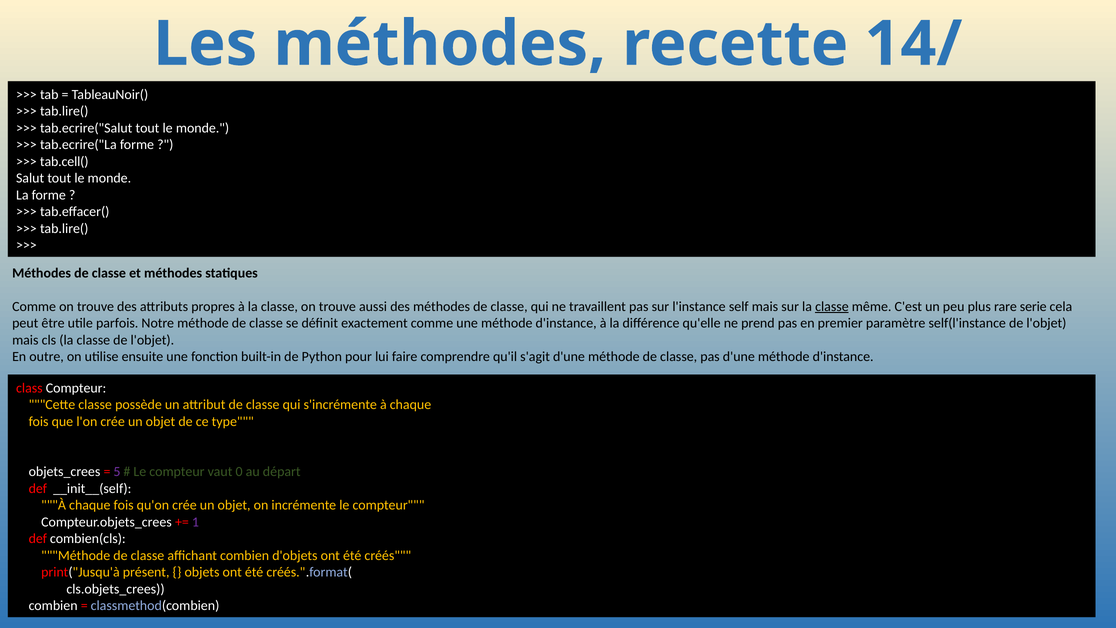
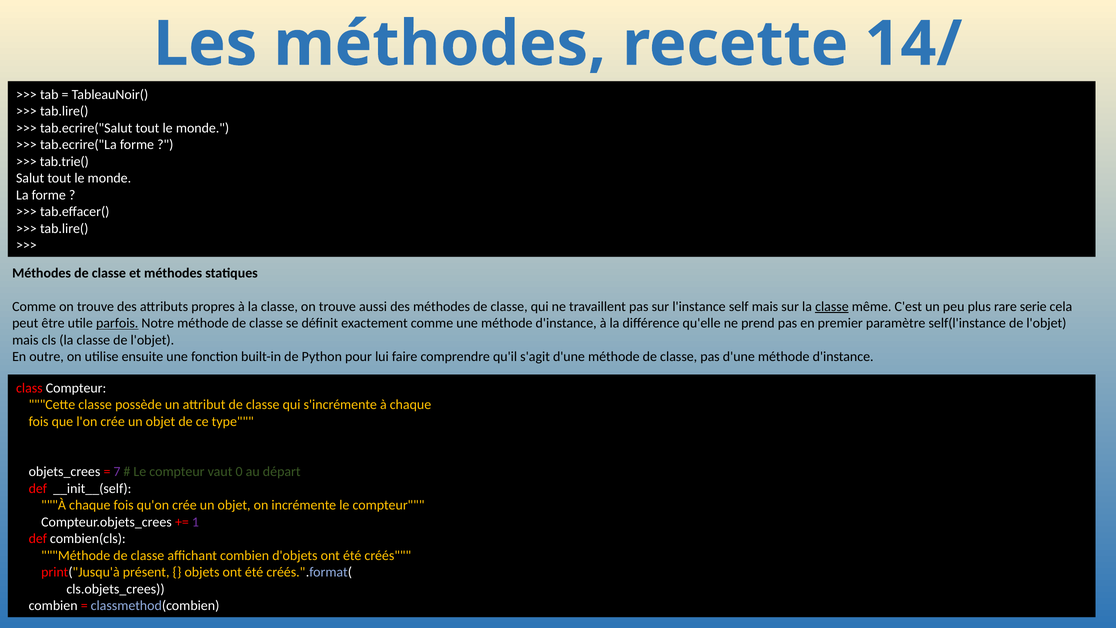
tab.cell(: tab.cell( -> tab.trie(
parfois underline: none -> present
5: 5 -> 7
